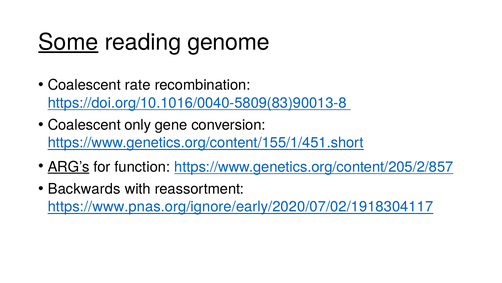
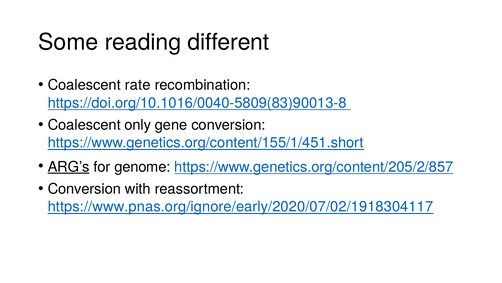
Some underline: present -> none
genome: genome -> different
function: function -> genome
Backwards at (84, 189): Backwards -> Conversion
